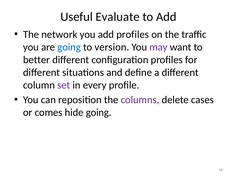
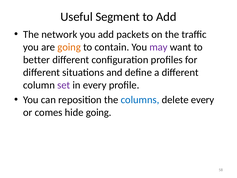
Evaluate: Evaluate -> Segment
add profiles: profiles -> packets
going at (69, 47) colour: blue -> orange
version: version -> contain
columns colour: purple -> blue
delete cases: cases -> every
